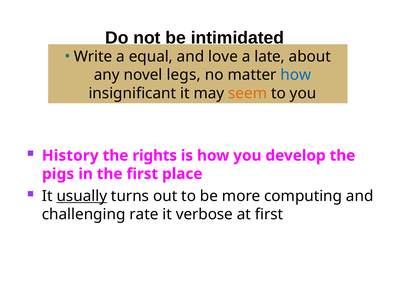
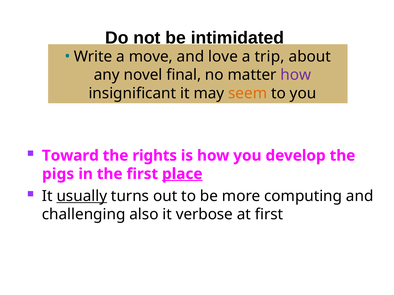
equal: equal -> move
late: late -> trip
legs: legs -> final
how at (296, 75) colour: blue -> purple
History: History -> Toward
place underline: none -> present
rate: rate -> also
